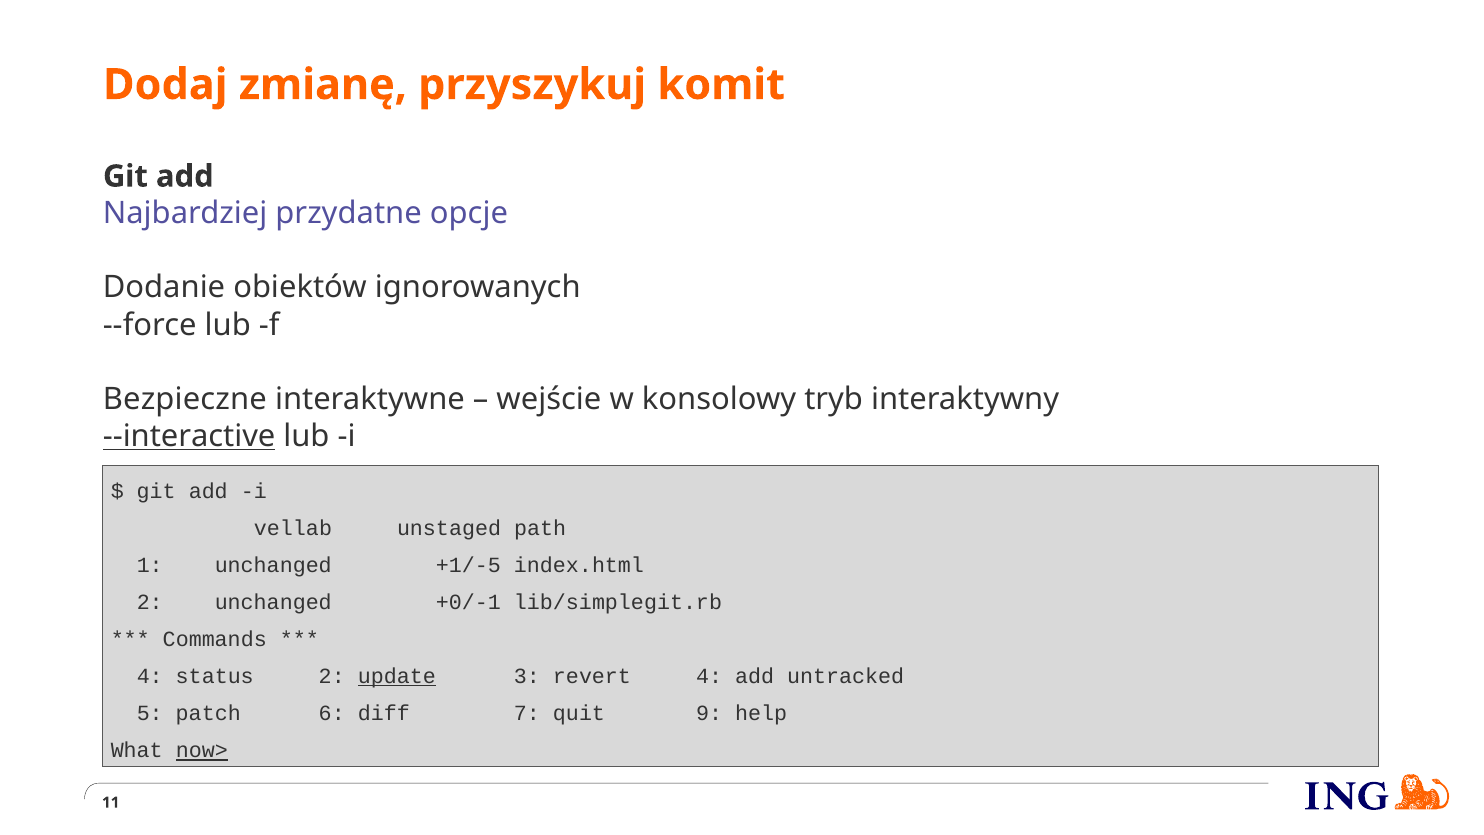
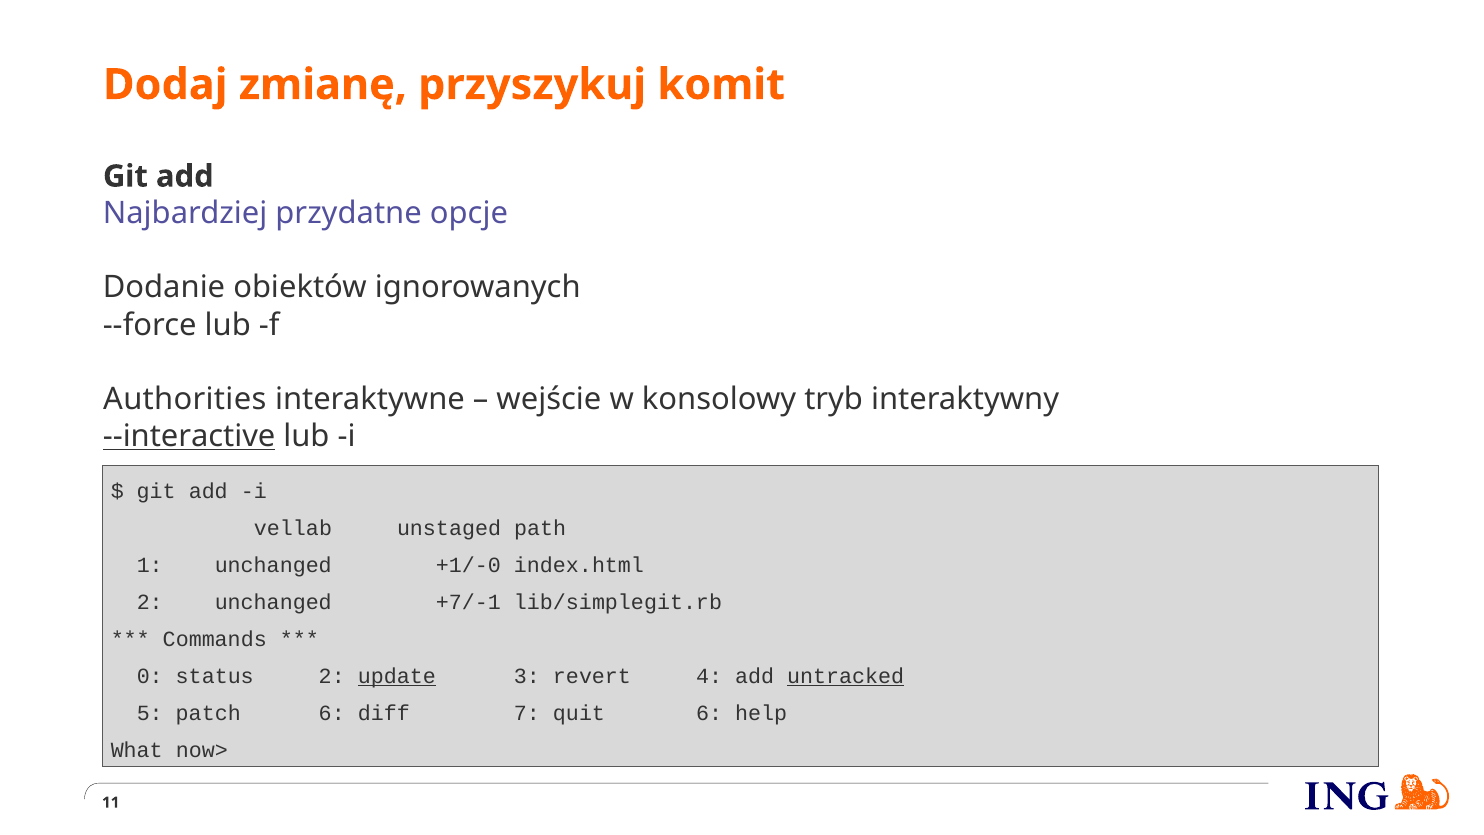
Bezpieczne: Bezpieczne -> Authorities
+1/-5: +1/-5 -> +1/-0
+0/-1: +0/-1 -> +7/-1
4 at (150, 676): 4 -> 0
untracked underline: none -> present
quit 9: 9 -> 6
now> underline: present -> none
